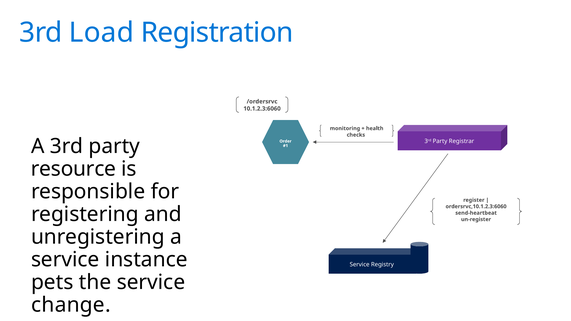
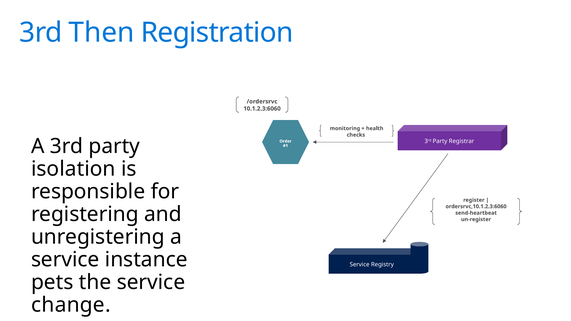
Load: Load -> Then
resource: resource -> isolation
